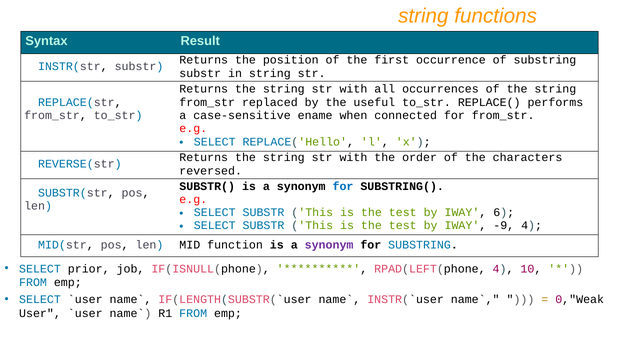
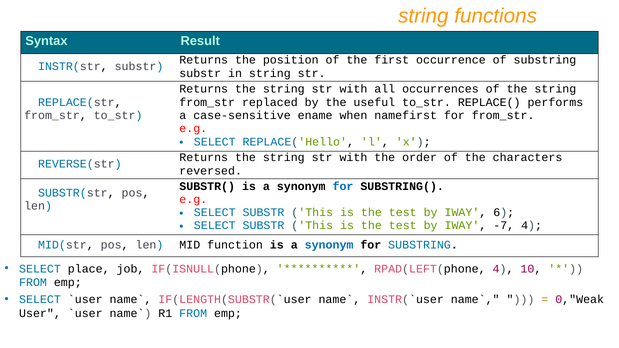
connected: connected -> namefirst
-9: -9 -> -7
synonym at (329, 245) colour: purple -> blue
prior: prior -> place
